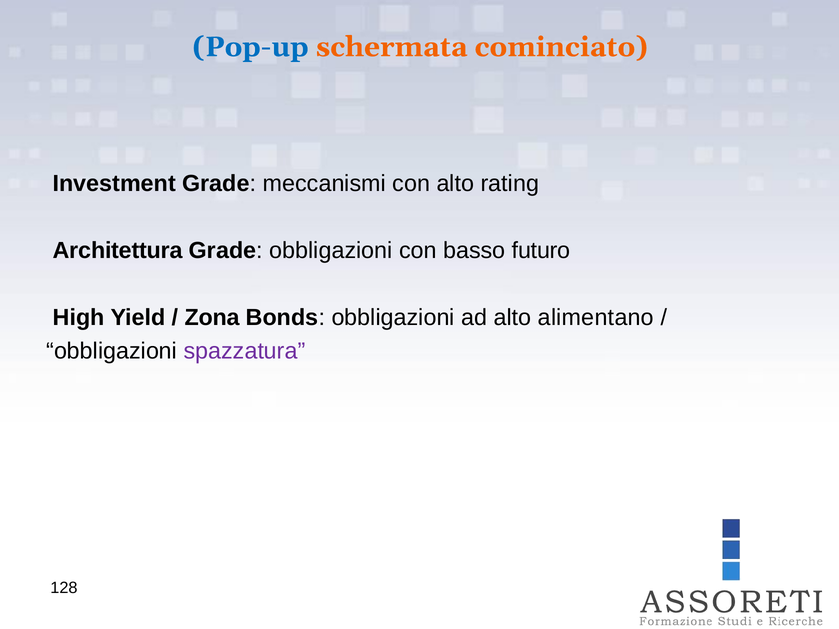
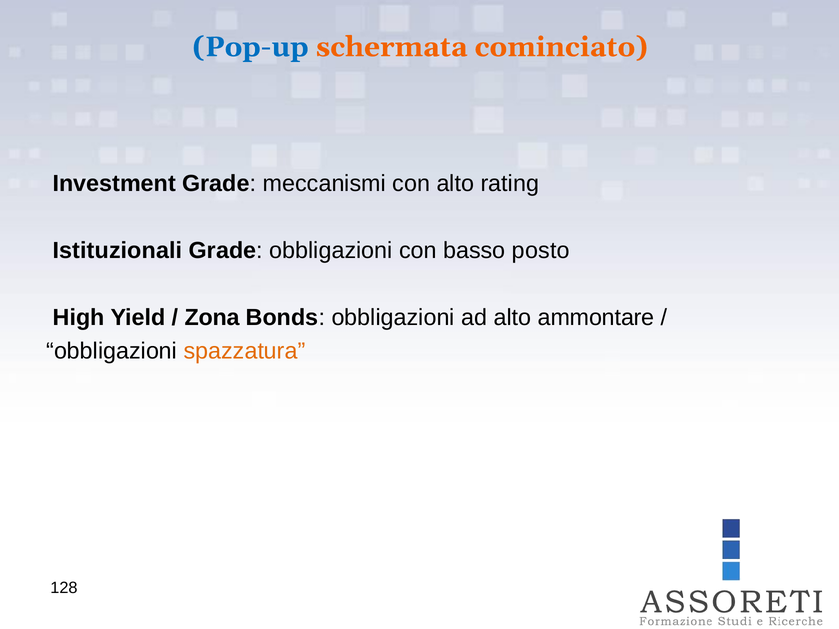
Architettura: Architettura -> Istituzionali
futuro: futuro -> posto
alimentano: alimentano -> ammontare
spazzatura colour: purple -> orange
